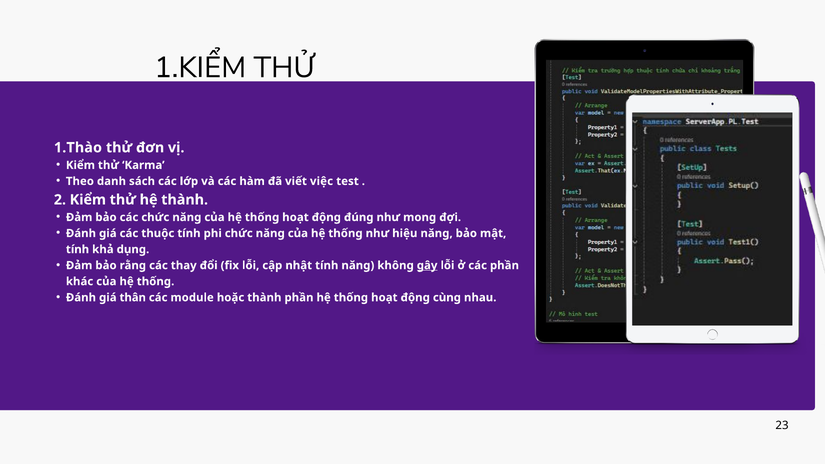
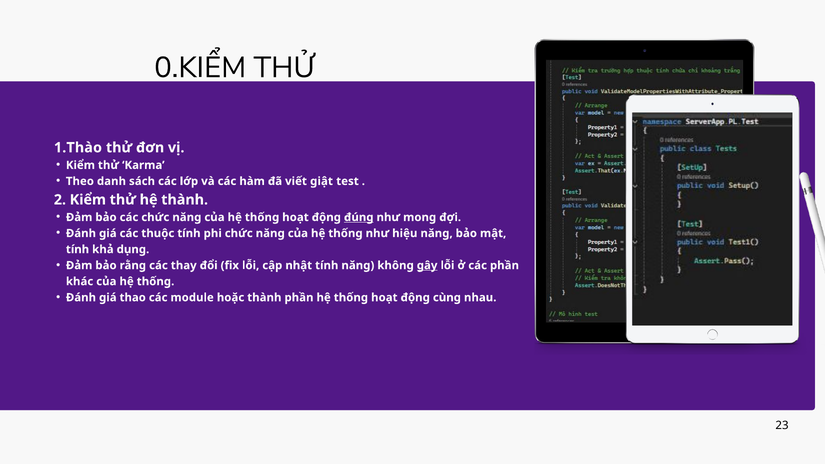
1.KIỂM: 1.KIỂM -> 0.KIỂM
việc: việc -> giật
đúng underline: none -> present
thân: thân -> thao
